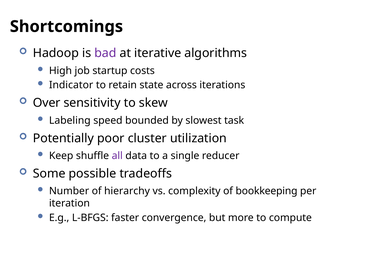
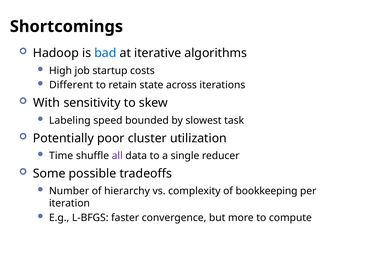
bad colour: purple -> blue
Indicator: Indicator -> Different
Over: Over -> With
Keep: Keep -> Time
